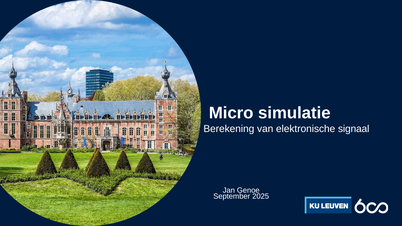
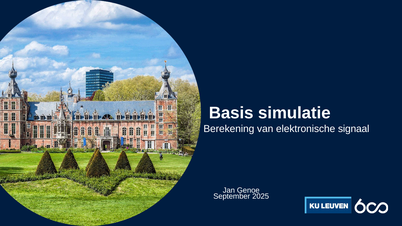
Micro: Micro -> Basis
